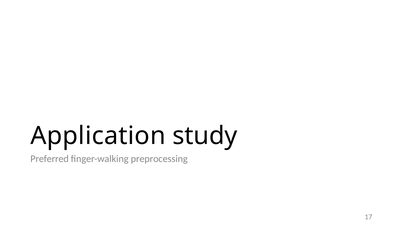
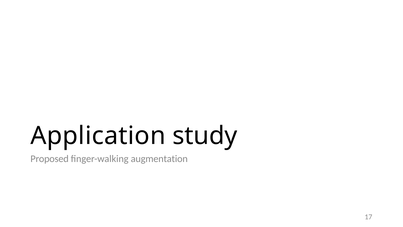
Preferred: Preferred -> Proposed
preprocessing: preprocessing -> augmentation
